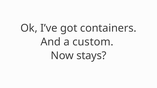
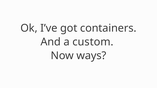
stays: stays -> ways
